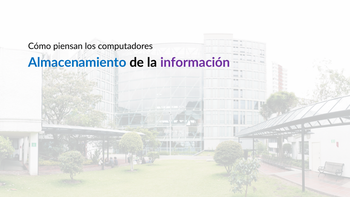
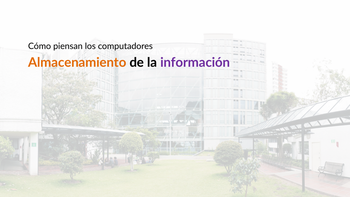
Almacenamiento colour: blue -> orange
